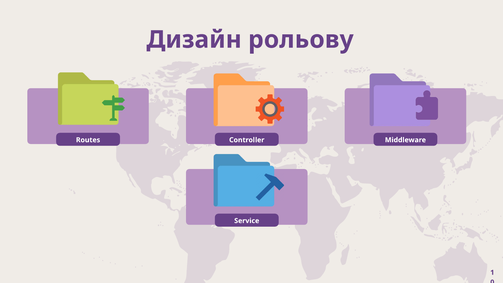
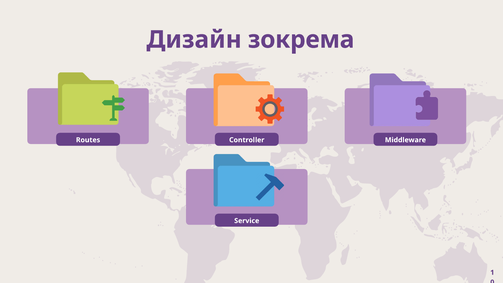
рольову: рольову -> зокрема
